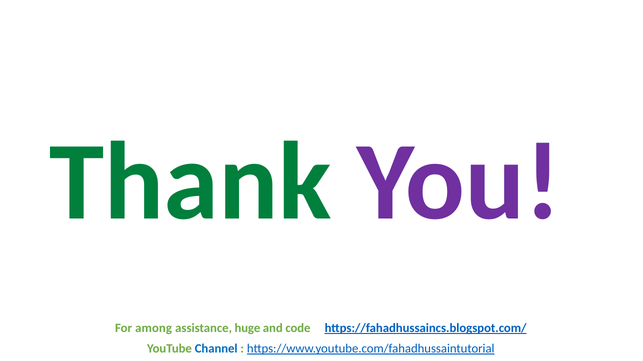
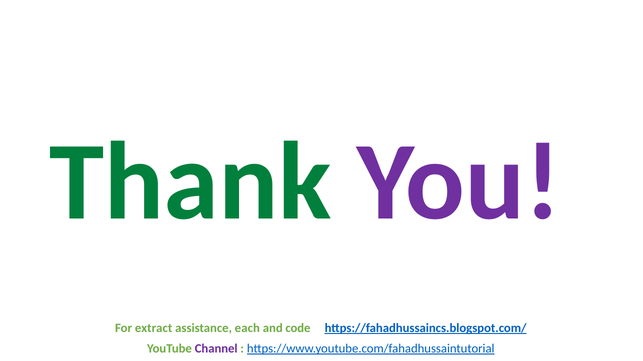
among: among -> extract
huge: huge -> each
Channel colour: blue -> purple
